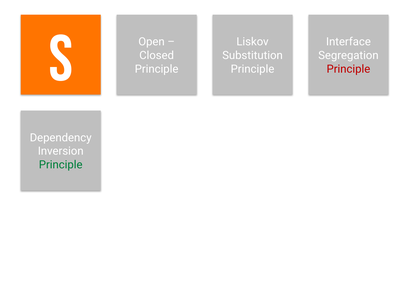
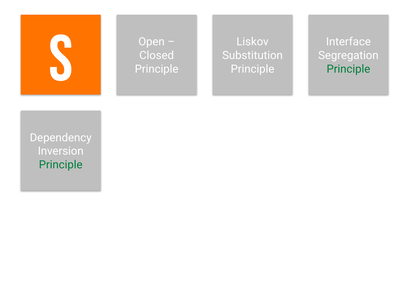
Principle at (348, 69) colour: red -> green
